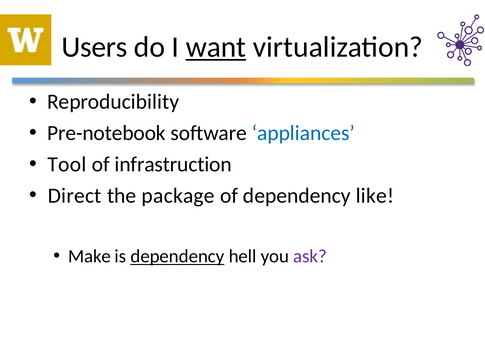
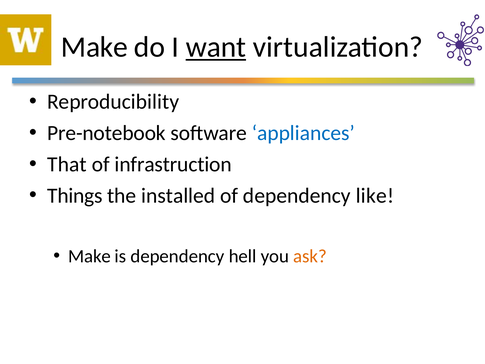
Users at (94, 47): Users -> Make
Tool: Tool -> That
Direct: Direct -> Things
package: package -> installed
dependency at (177, 256) underline: present -> none
ask colour: purple -> orange
